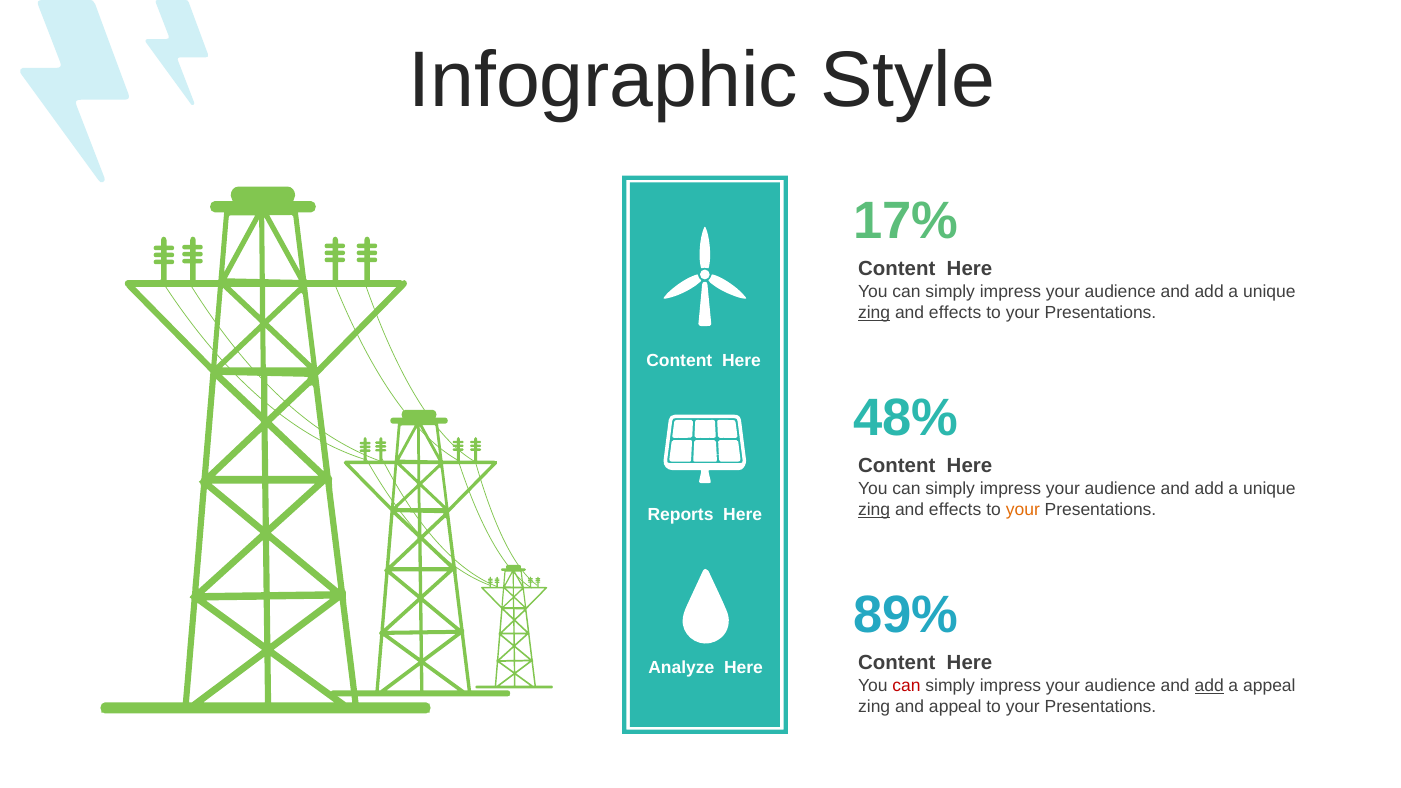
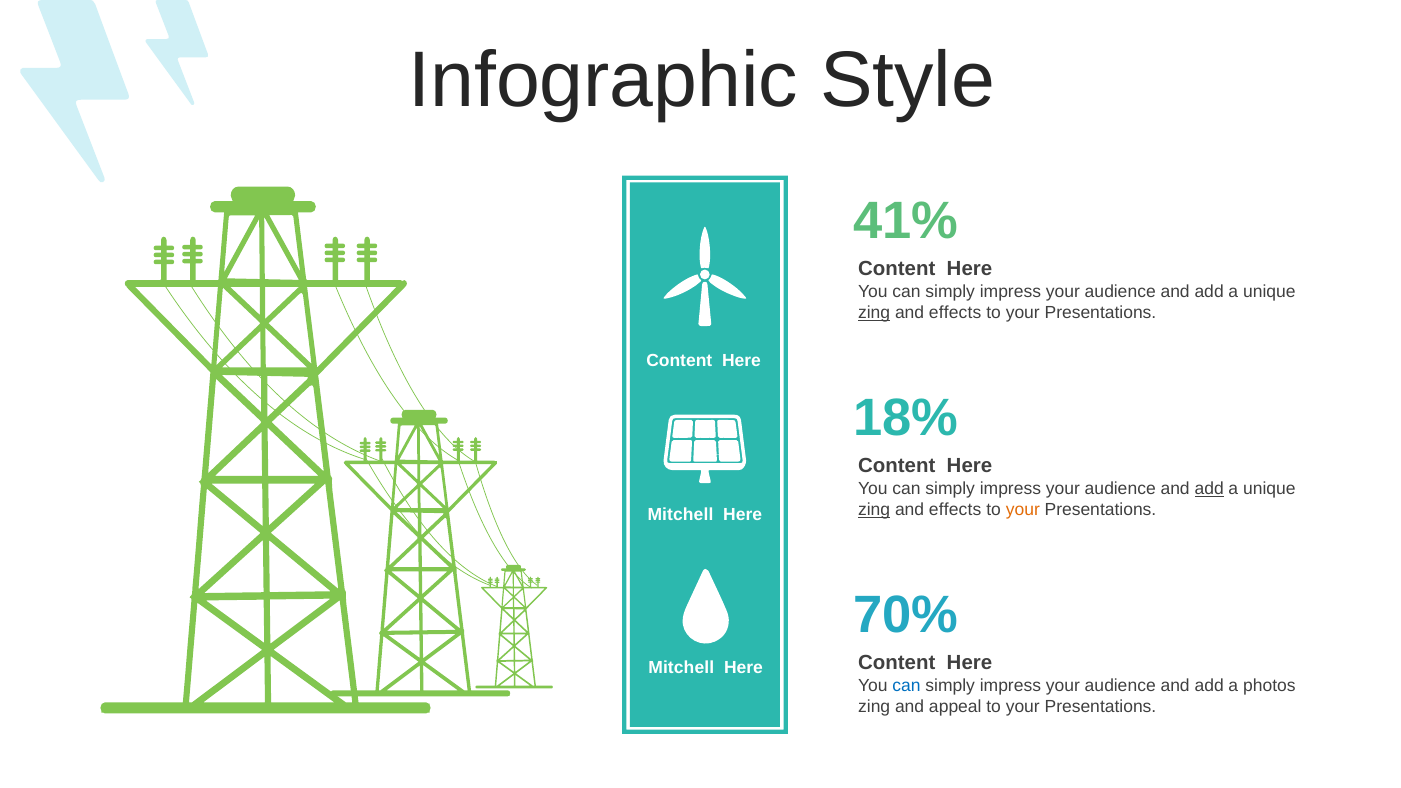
17%: 17% -> 41%
48%: 48% -> 18%
add at (1209, 489) underline: none -> present
Reports at (681, 515): Reports -> Mitchell
89%: 89% -> 70%
Analyze at (681, 668): Analyze -> Mitchell
can at (907, 686) colour: red -> blue
add at (1209, 686) underline: present -> none
a appeal: appeal -> photos
